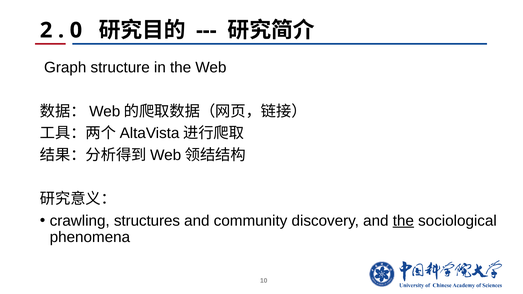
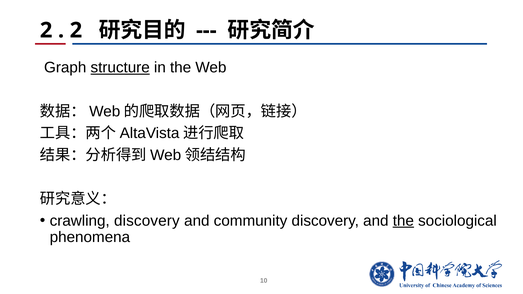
0 at (76, 30): 0 -> 2
structure underline: none -> present
crawling structures: structures -> discovery
